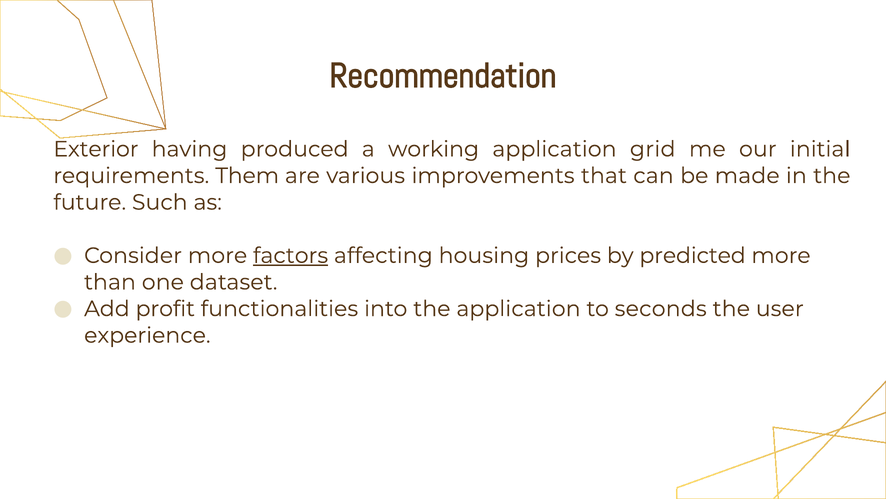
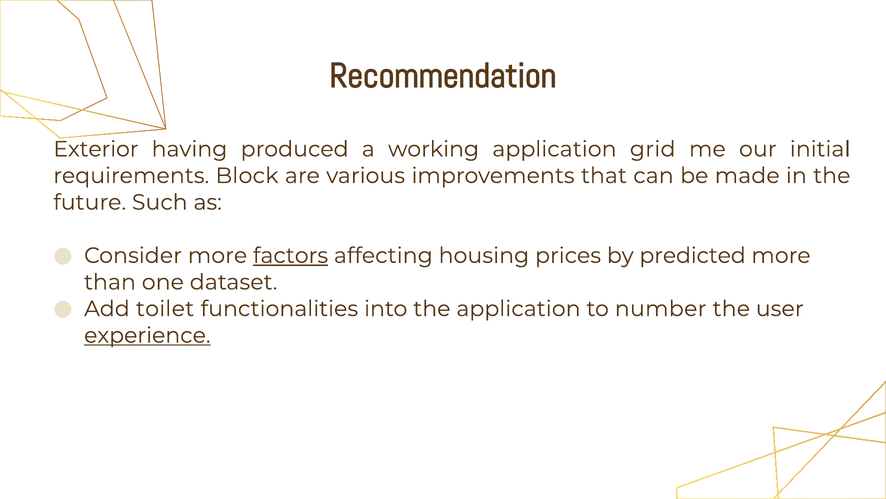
Them: Them -> Block
profit: profit -> toilet
seconds: seconds -> number
experience underline: none -> present
